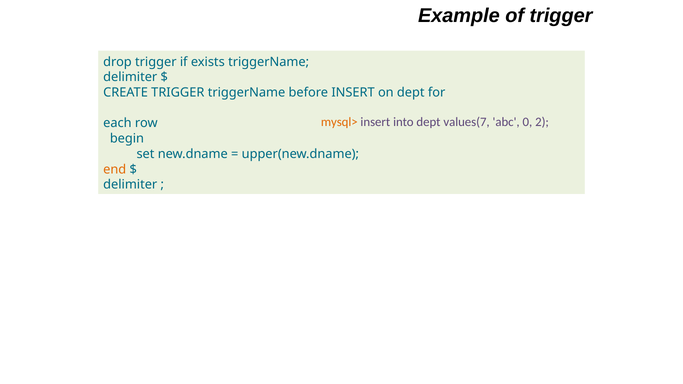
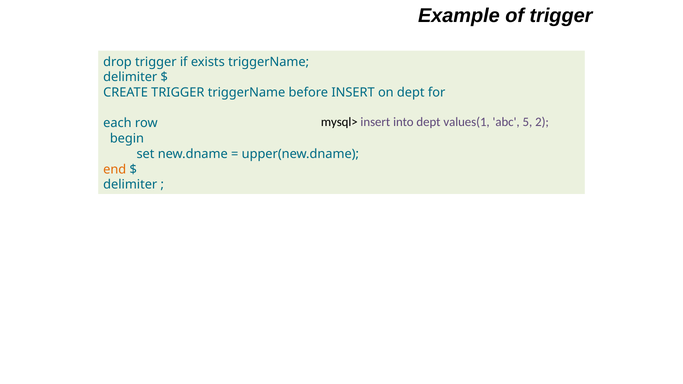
mysql> colour: orange -> black
values(7: values(7 -> values(1
0: 0 -> 5
